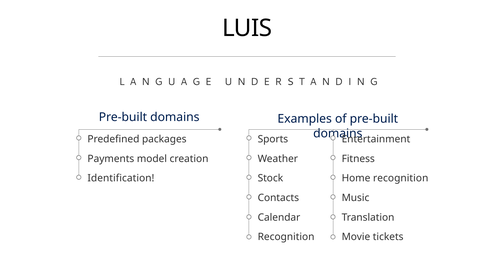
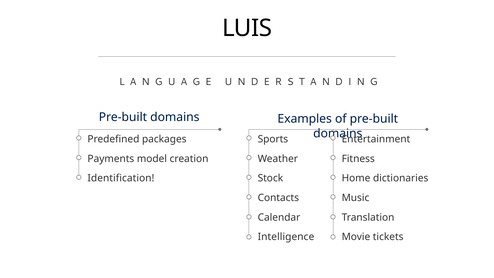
Home recognition: recognition -> dictionaries
Recognition at (286, 237): Recognition -> Intelligence
